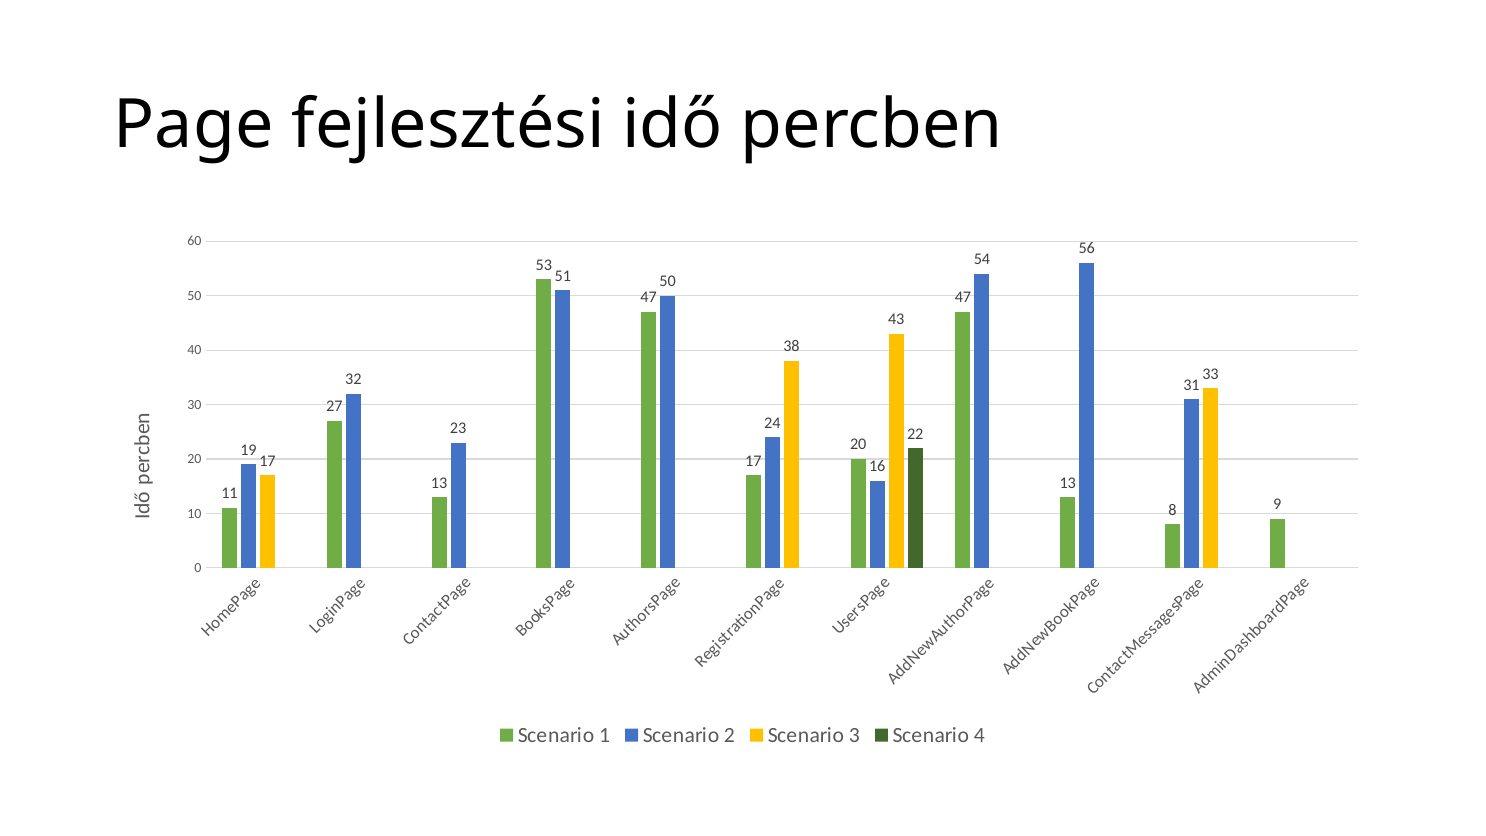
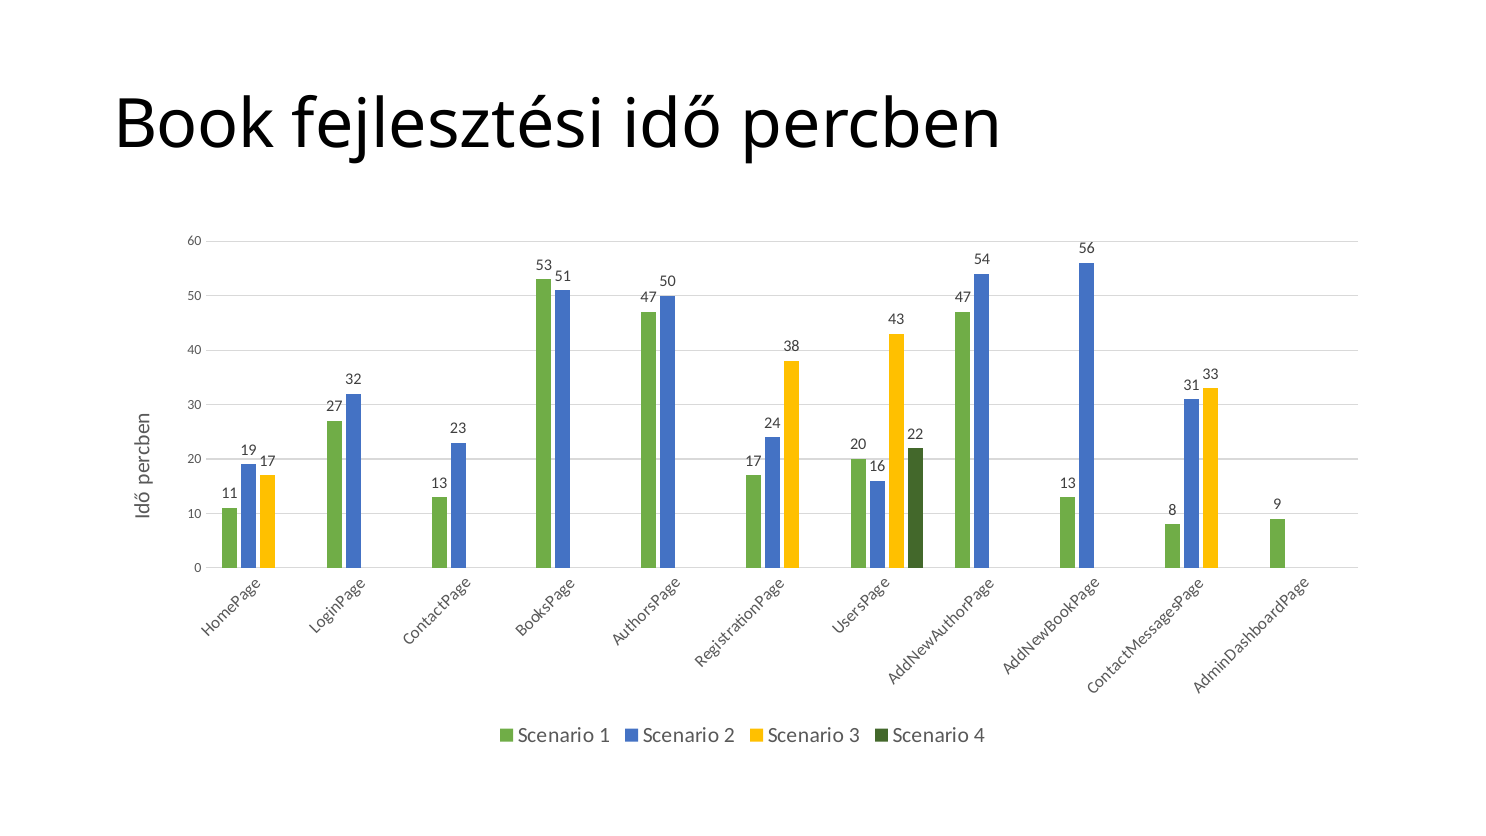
Page: Page -> Book
